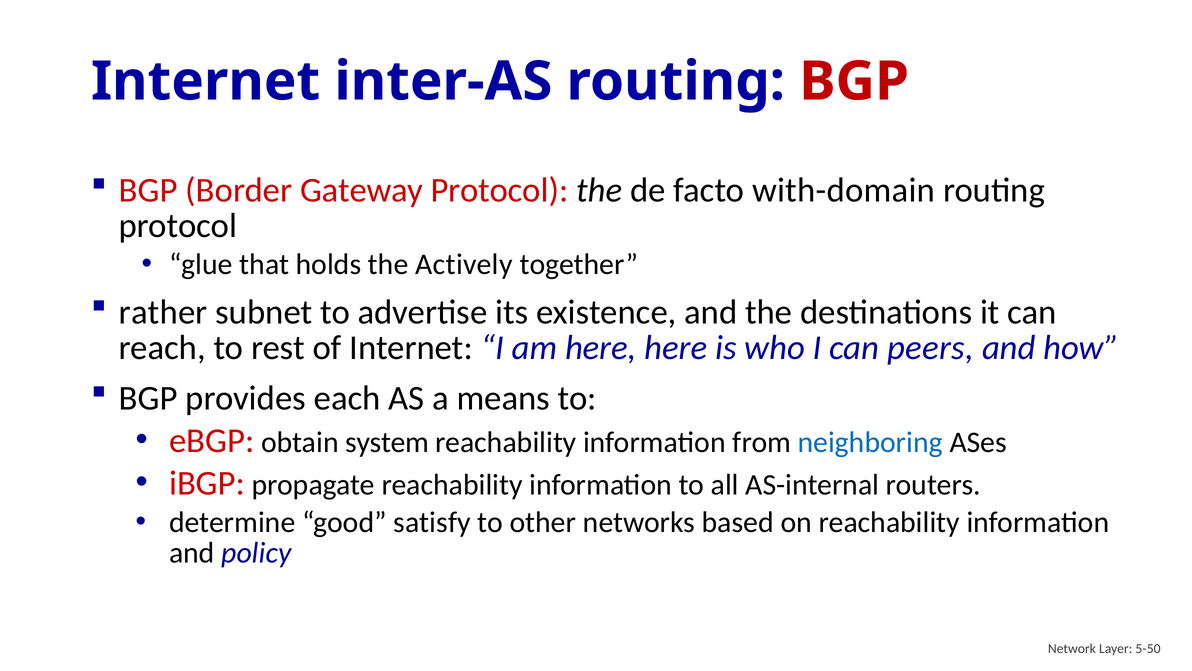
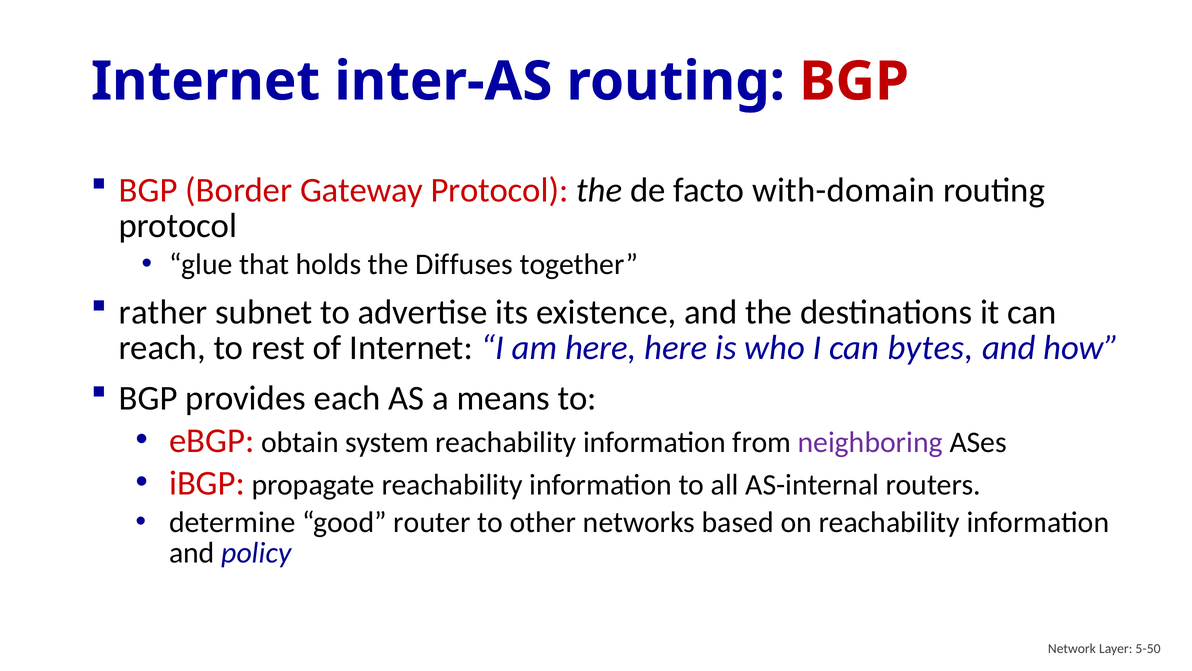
Actively: Actively -> Diffuses
peers: peers -> bytes
neighboring colour: blue -> purple
satisfy: satisfy -> router
